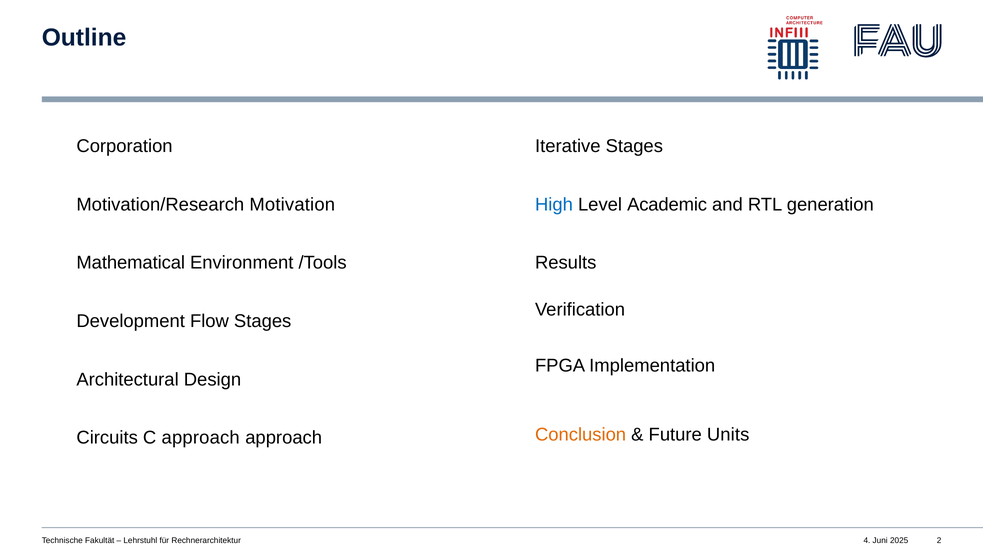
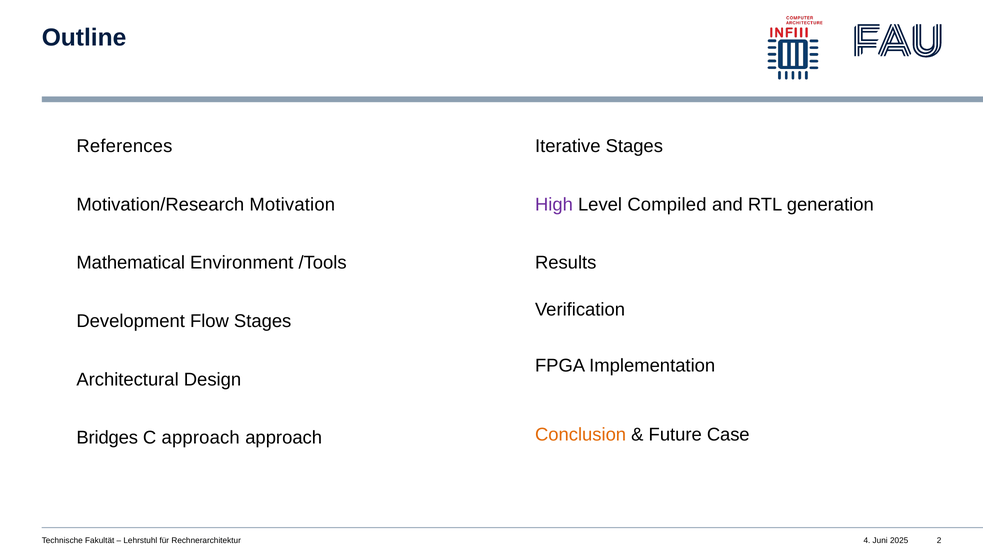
Corporation: Corporation -> References
High colour: blue -> purple
Academic: Academic -> Compiled
Units: Units -> Case
Circuits: Circuits -> Bridges
